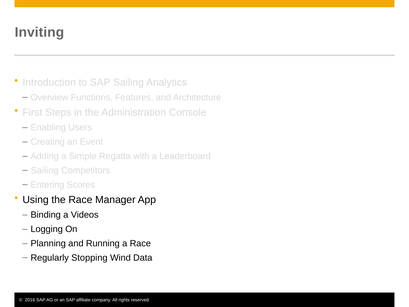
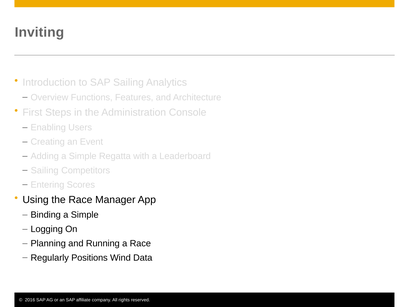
Binding a Videos: Videos -> Simple
Stopping: Stopping -> Positions
